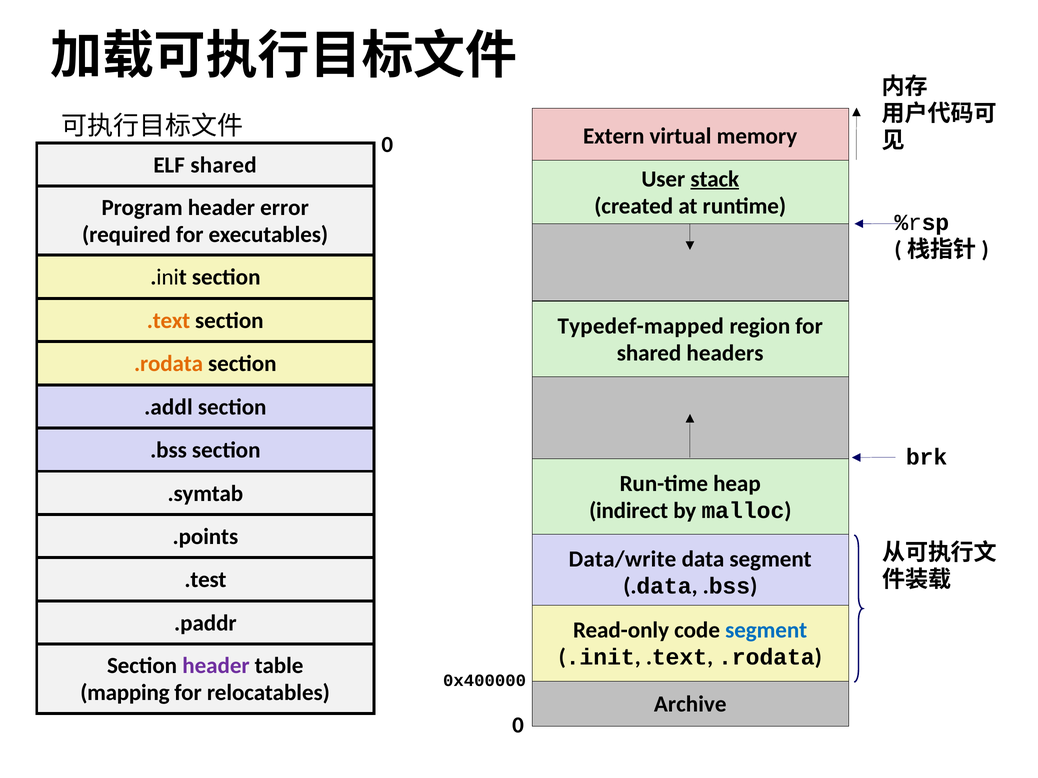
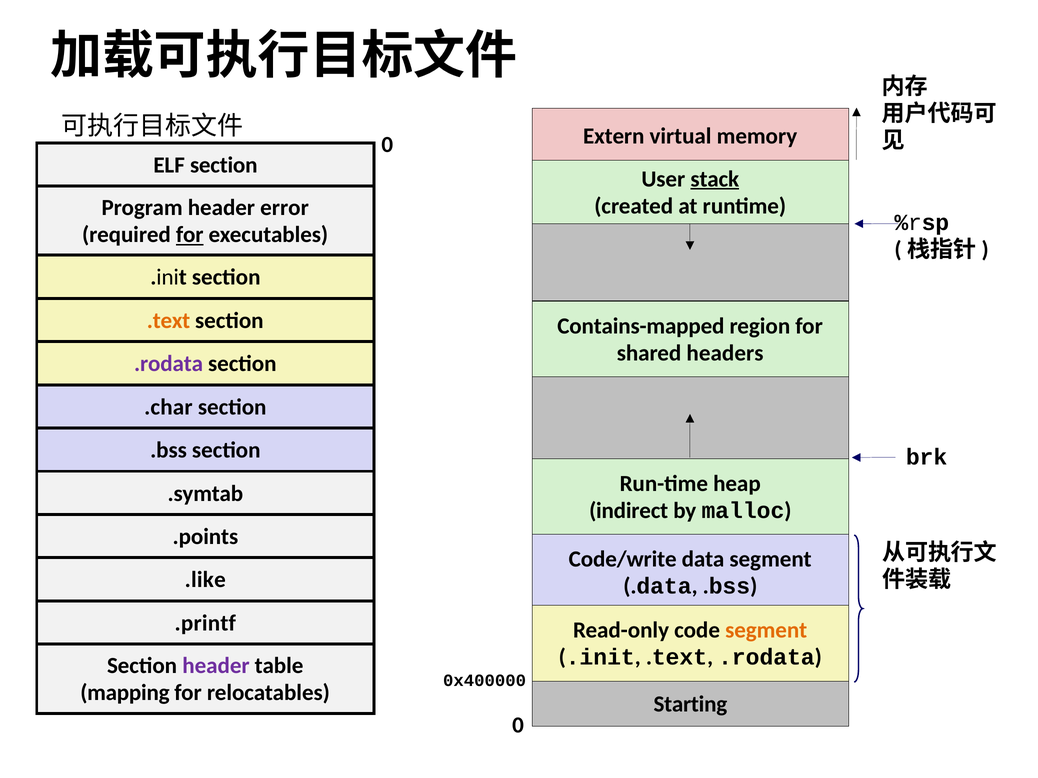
ELF shared: shared -> section
for at (190, 235) underline: none -> present
Typedef-mapped: Typedef-mapped -> Contains-mapped
.rodata at (168, 364) colour: orange -> purple
.addl: .addl -> .char
Data/write: Data/write -> Code/write
.test: .test -> .like
.paddr: .paddr -> .printf
segment at (766, 631) colour: blue -> orange
Archive: Archive -> Starting
